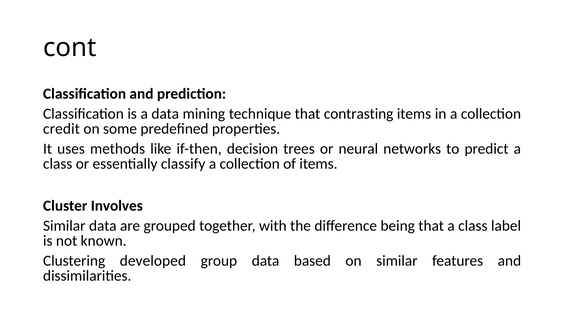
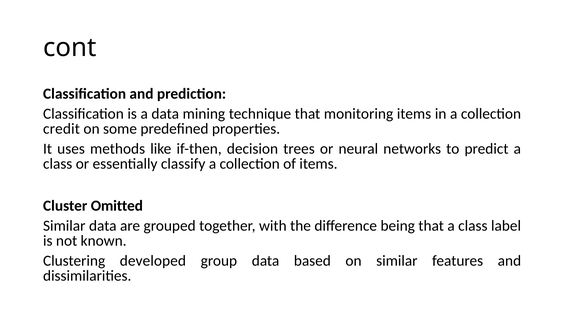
contrasting: contrasting -> monitoring
Involves: Involves -> Omitted
